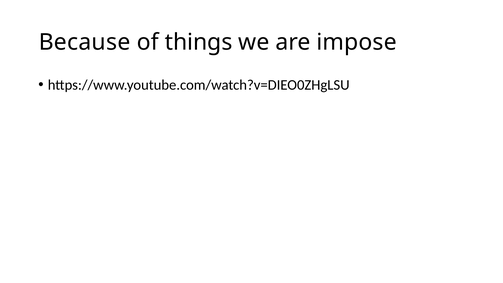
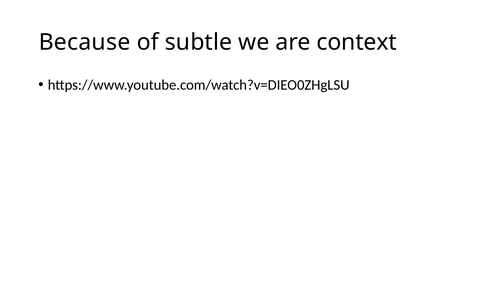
things: things -> subtle
impose: impose -> context
